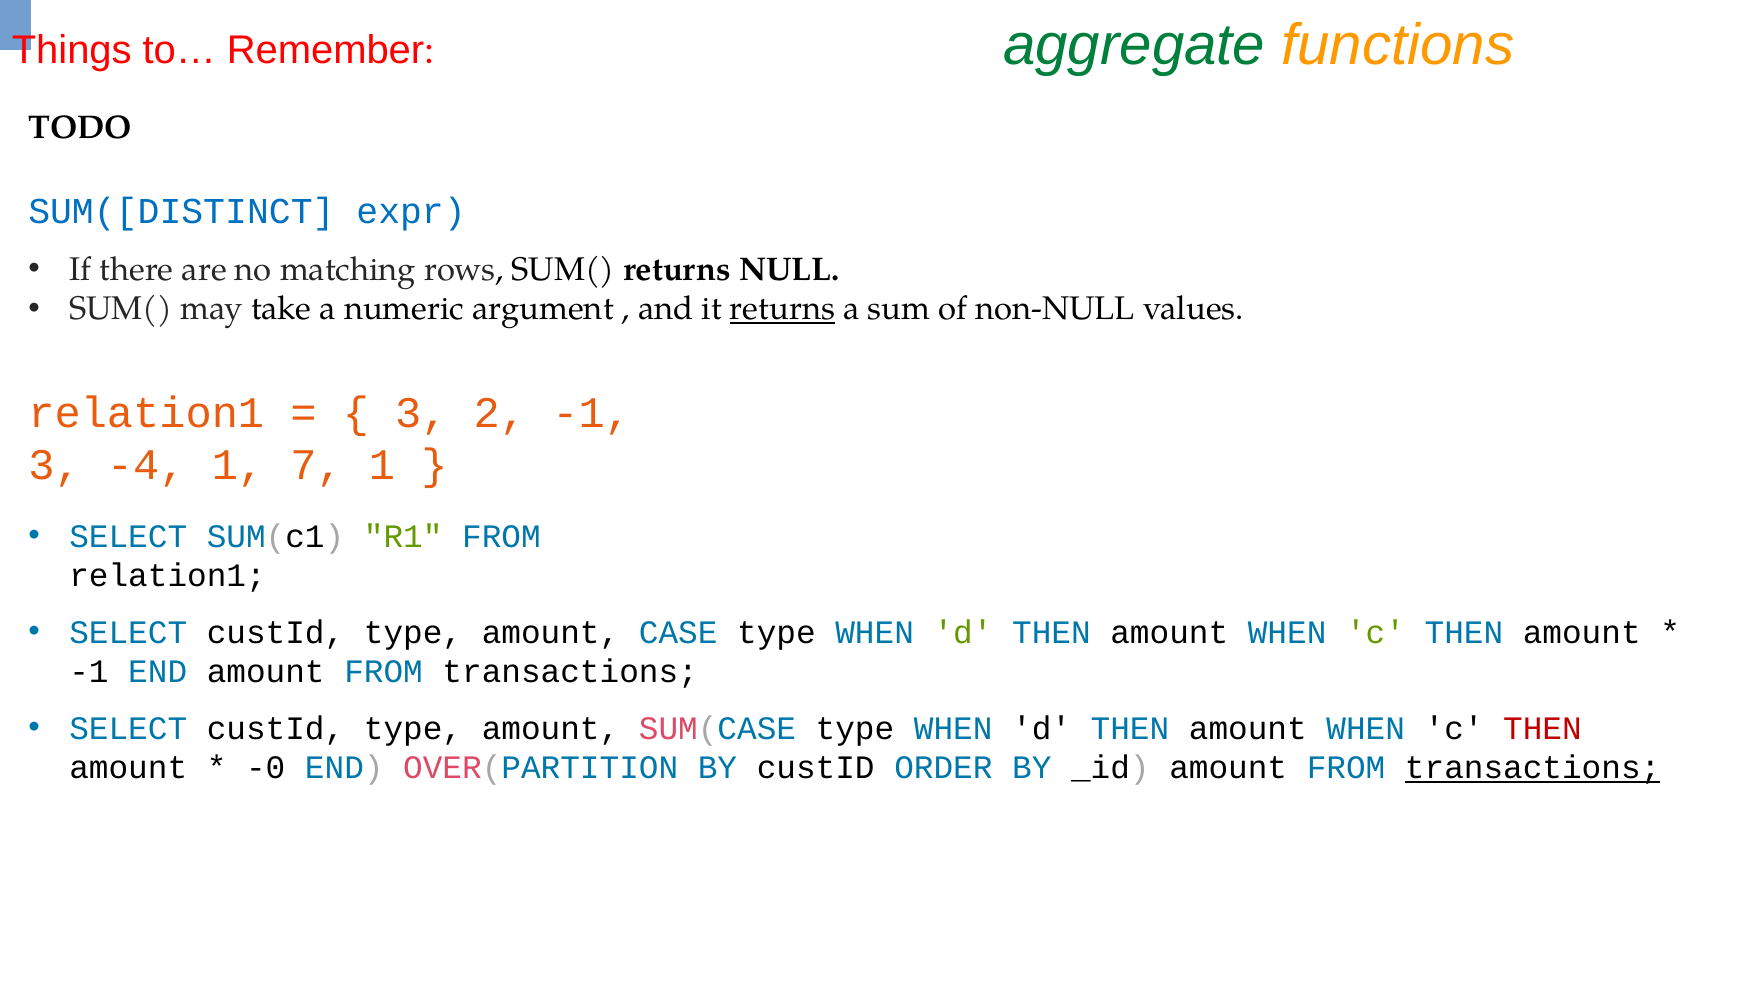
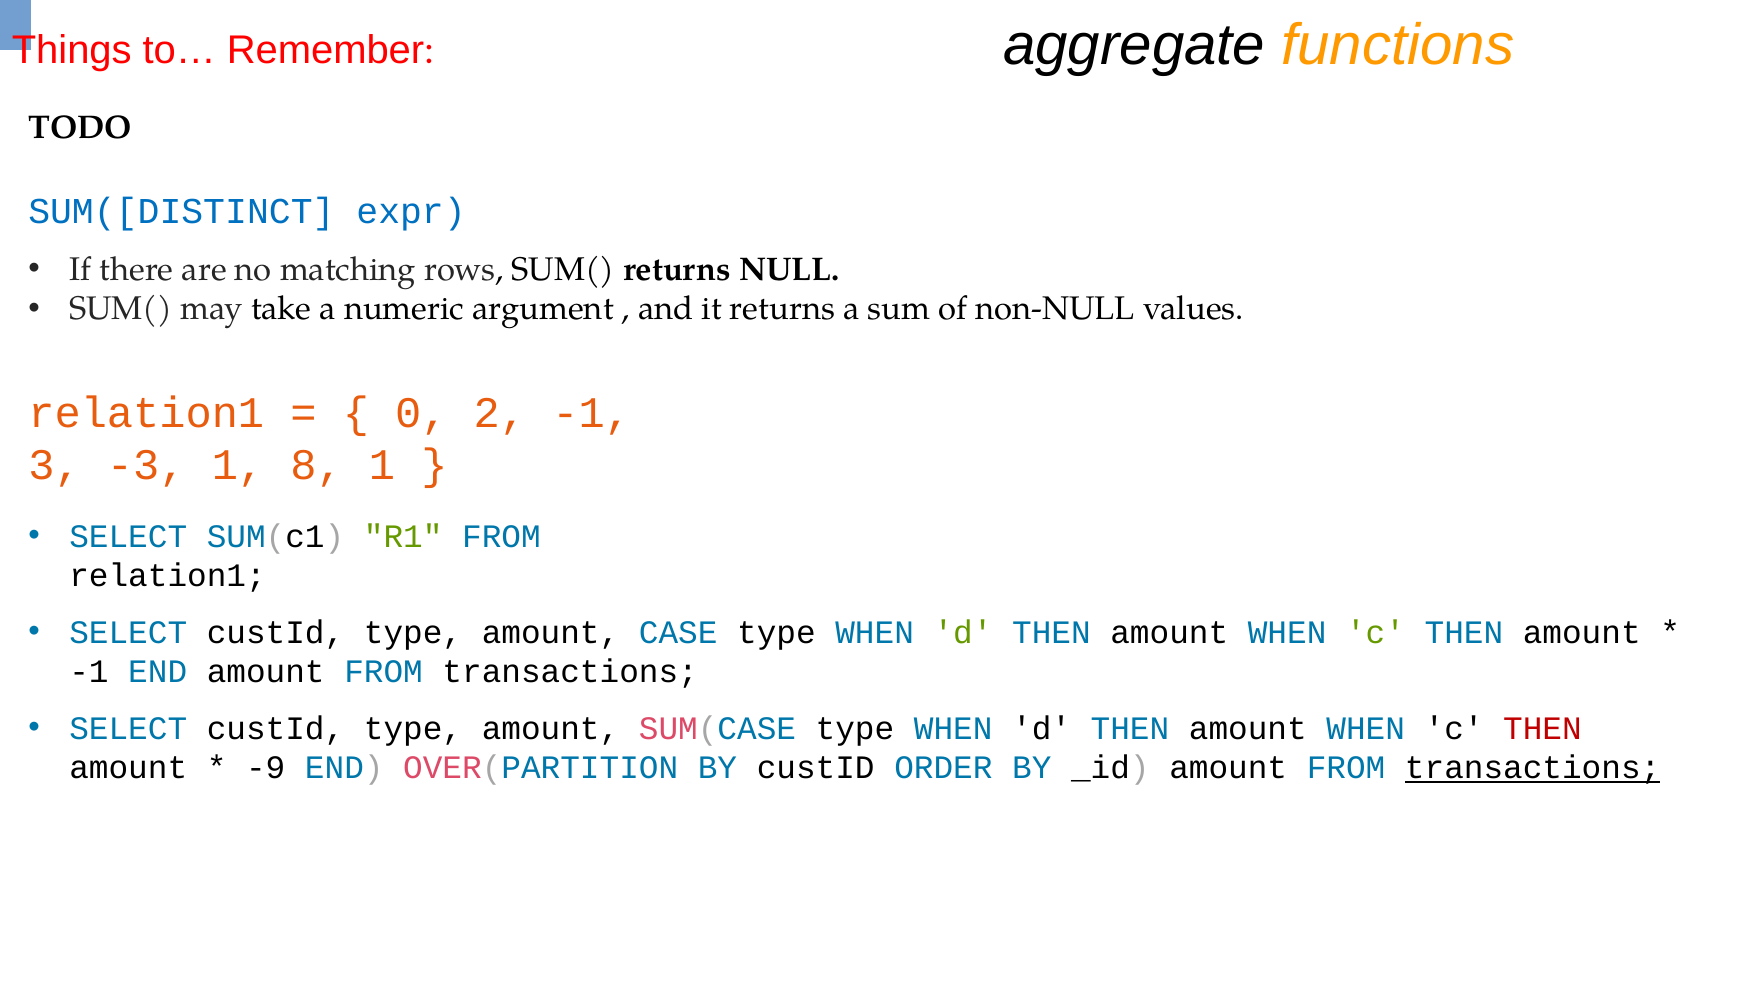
aggregate colour: green -> black
returns at (782, 309) underline: present -> none
3 at (421, 413): 3 -> 0
-4: -4 -> -3
7: 7 -> 8
-0: -0 -> -9
